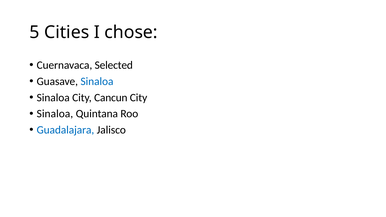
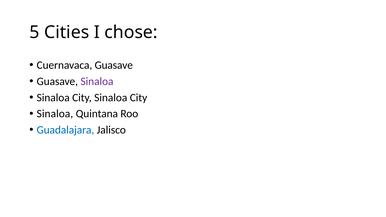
Cuernavaca Selected: Selected -> Guasave
Sinaloa at (97, 81) colour: blue -> purple
City Cancun: Cancun -> Sinaloa
